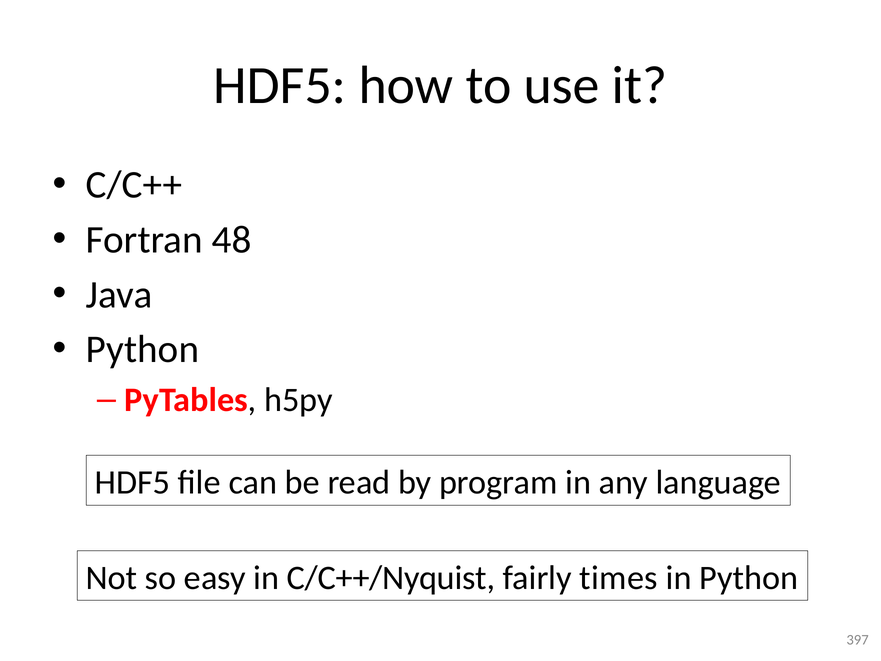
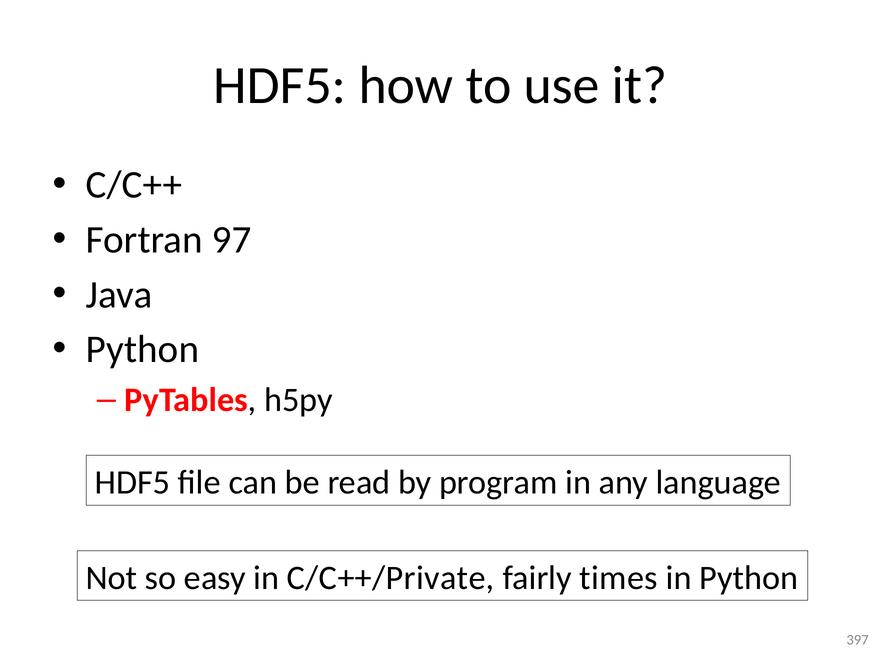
48: 48 -> 97
C/C++/Nyquist: C/C++/Nyquist -> C/C++/Private
